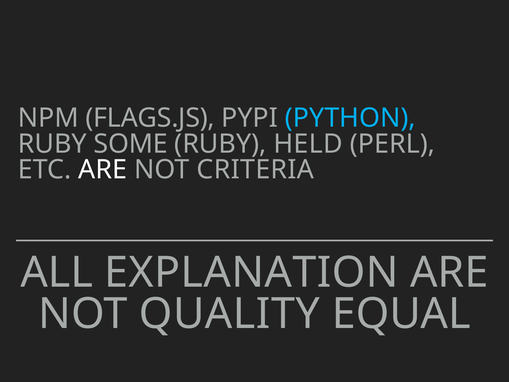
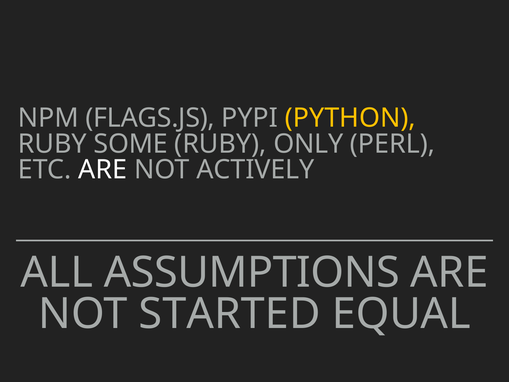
PYTHON colour: light blue -> yellow
HELD: HELD -> ONLY
CRITERIA: CRITERIA -> ACTIVELY
EXPLANATION: EXPLANATION -> ASSUMPTIONS
QUALITY: QUALITY -> STARTED
